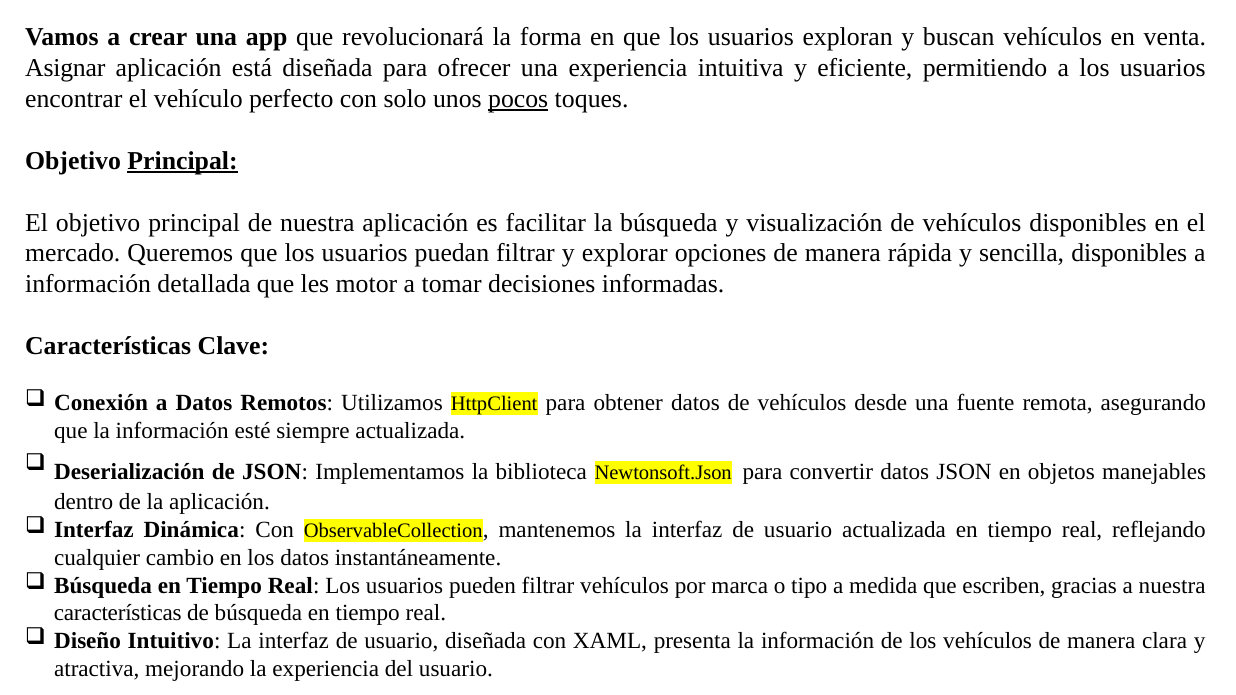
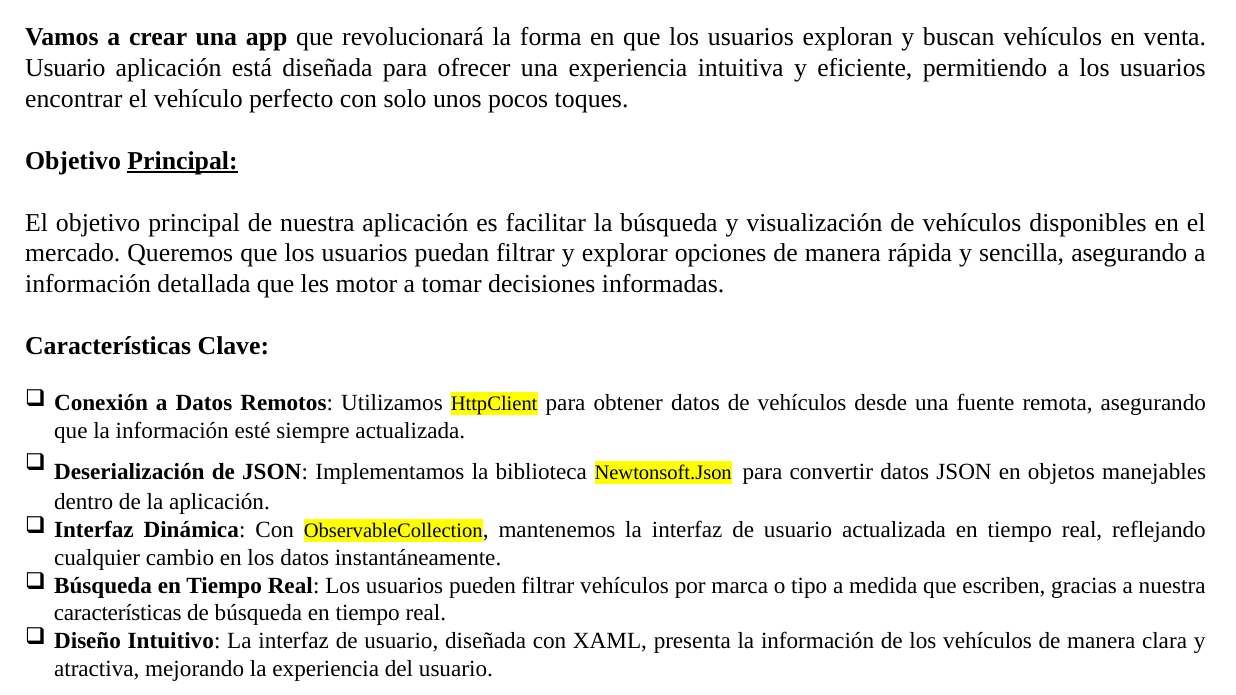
Asignar at (65, 68): Asignar -> Usuario
pocos underline: present -> none
sencilla disponibles: disponibles -> asegurando
